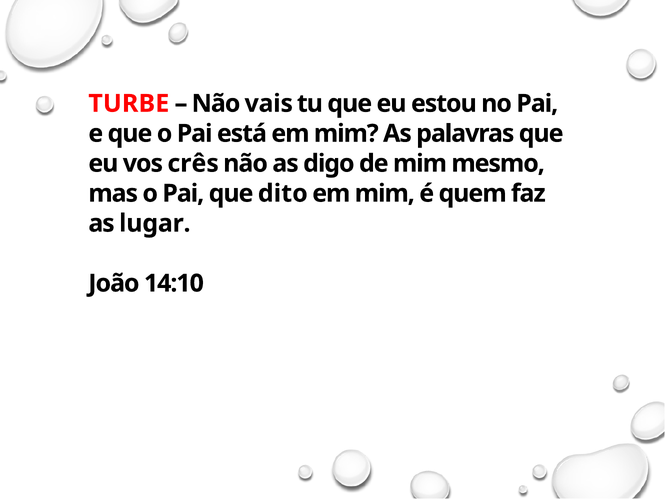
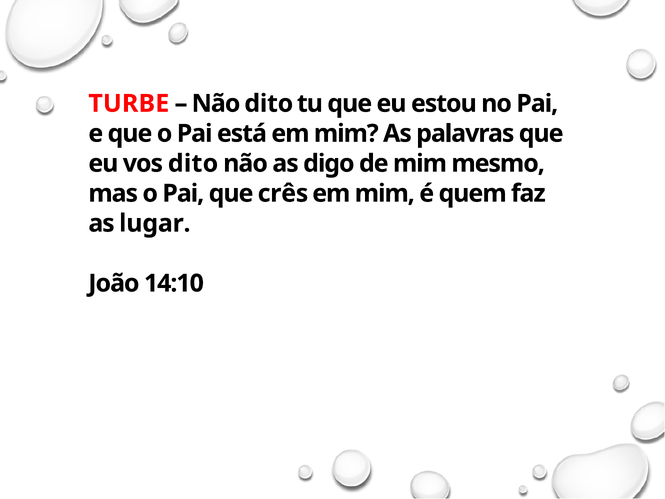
Não vais: vais -> dito
vos crês: crês -> dito
dito: dito -> crês
